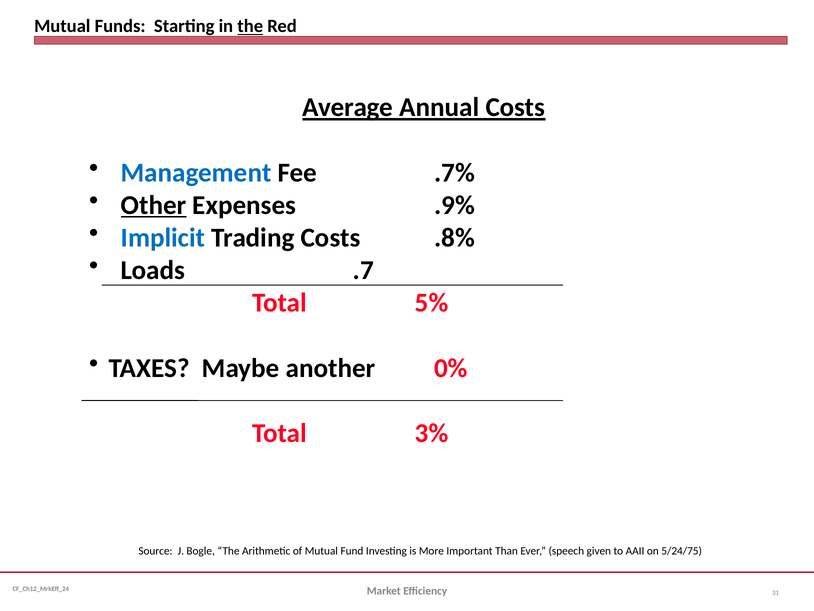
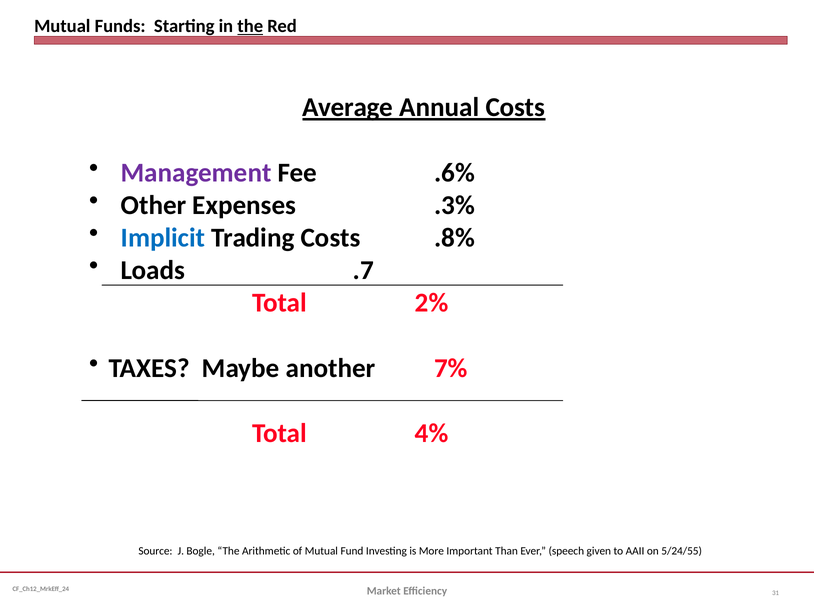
Management colour: blue -> purple
.7%: .7% -> .6%
Other underline: present -> none
.9%: .9% -> .3%
5%: 5% -> 2%
0%: 0% -> 7%
3%: 3% -> 4%
5/24/75: 5/24/75 -> 5/24/55
